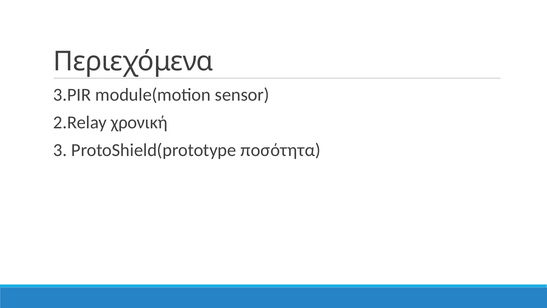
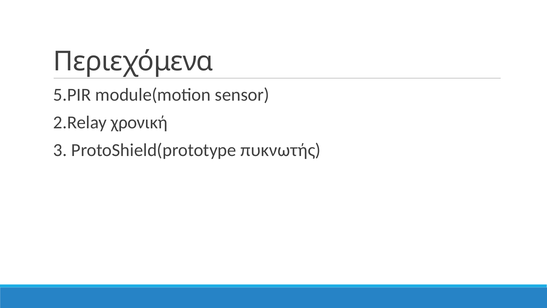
3.PIR: 3.PIR -> 5.PIR
ποσότητα: ποσότητα -> πυκνωτής
